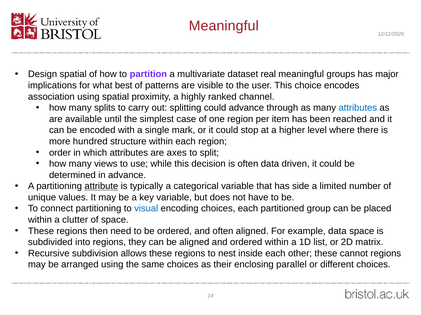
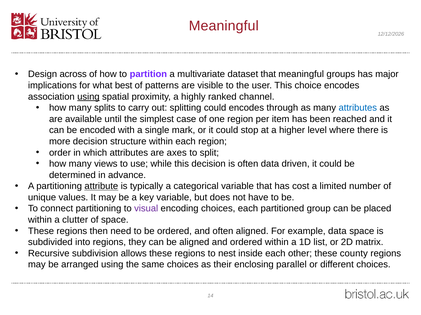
Design spatial: spatial -> across
dataset real: real -> that
using at (88, 97) underline: none -> present
could advance: advance -> encodes
more hundred: hundred -> decision
side: side -> cost
visual colour: blue -> purple
cannot: cannot -> county
